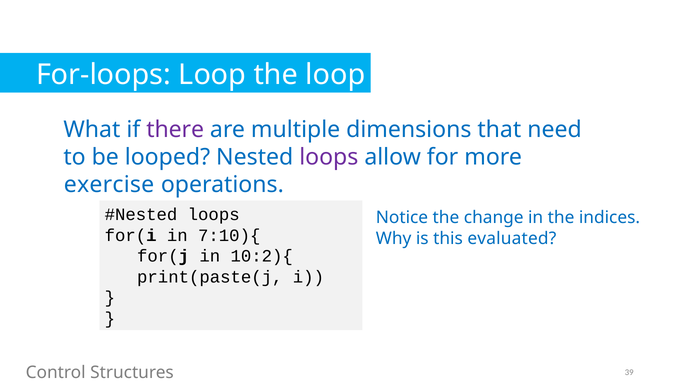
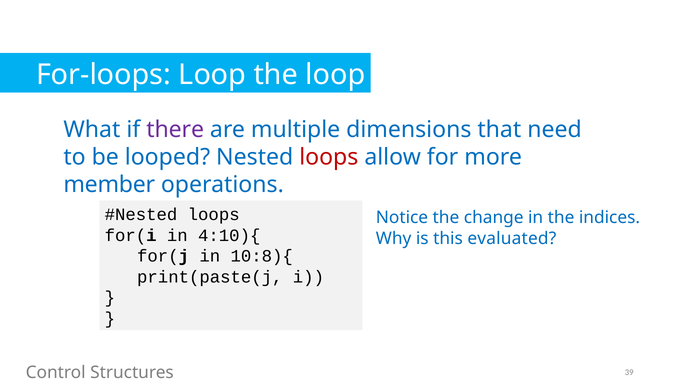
loops at (329, 157) colour: purple -> red
exercise: exercise -> member
7:10){: 7:10){ -> 4:10){
10:2){: 10:2){ -> 10:8){
